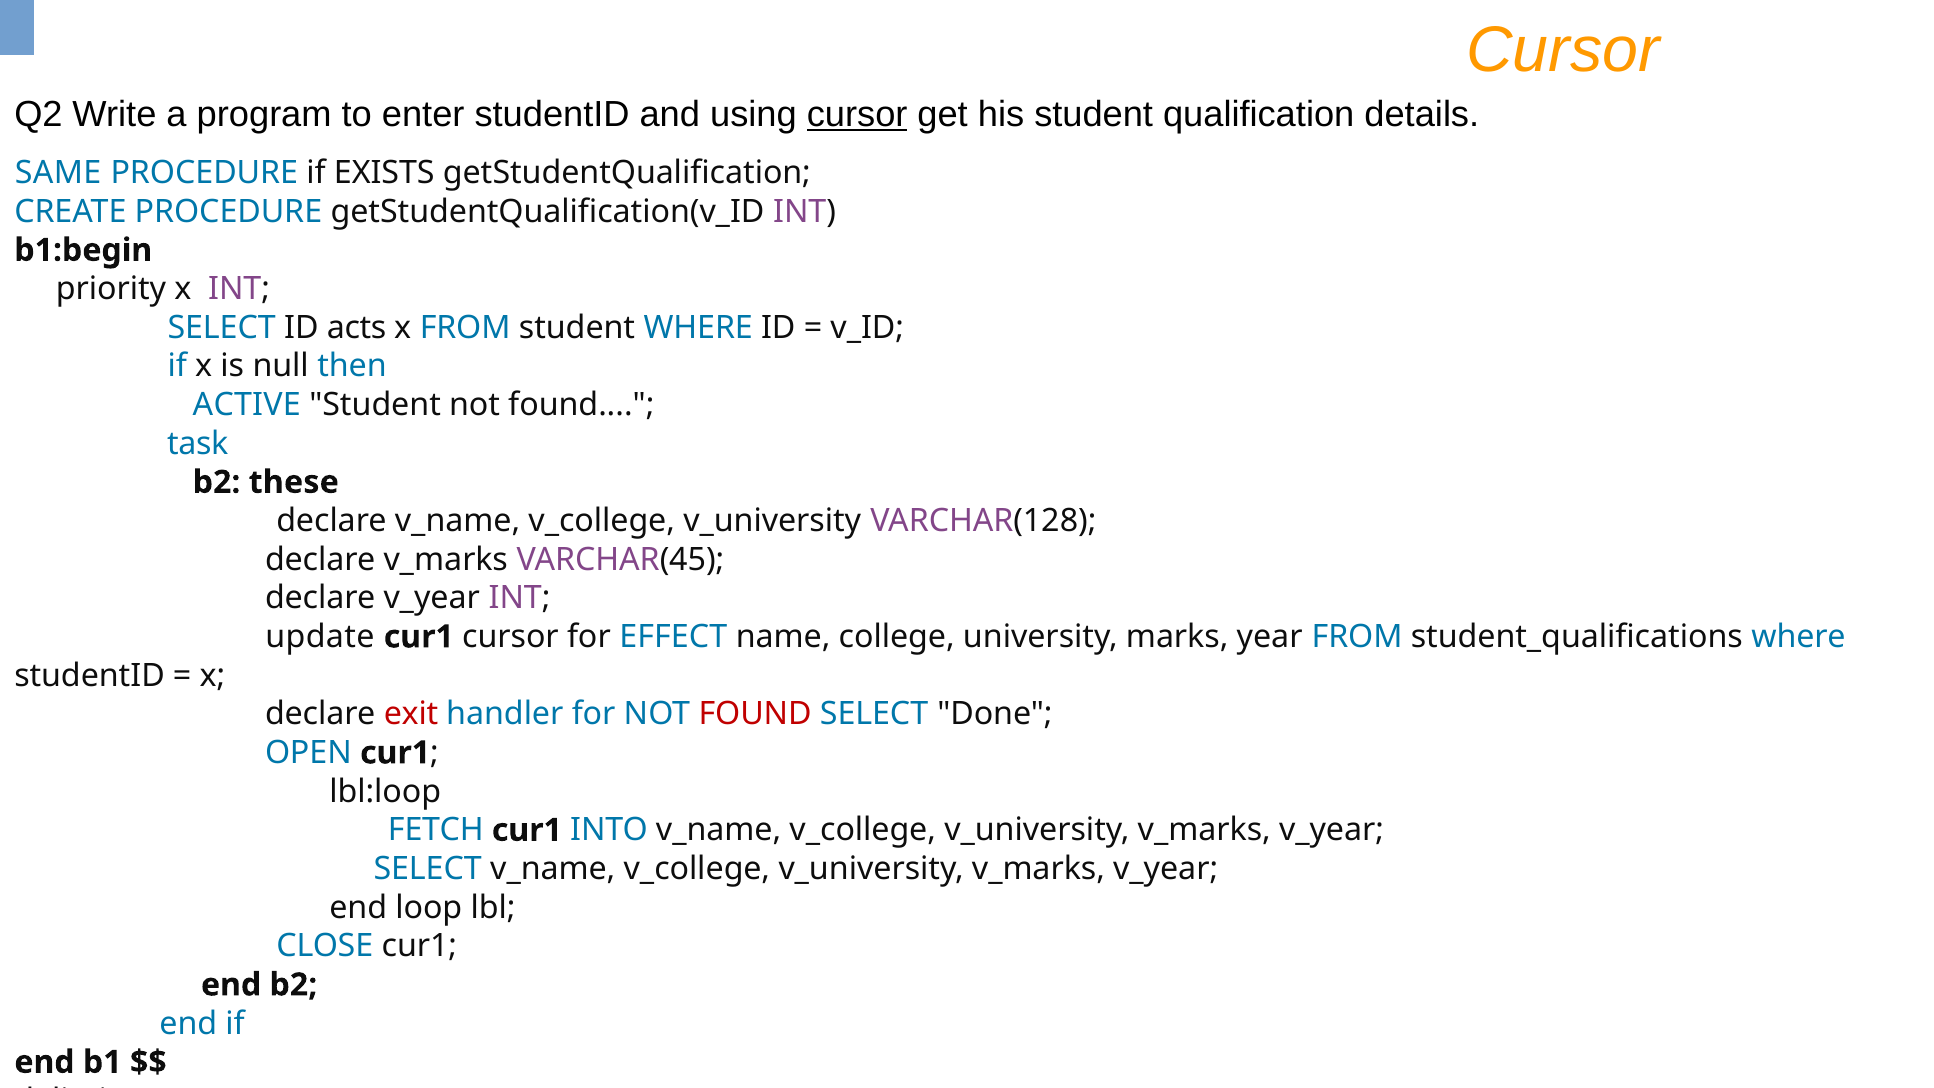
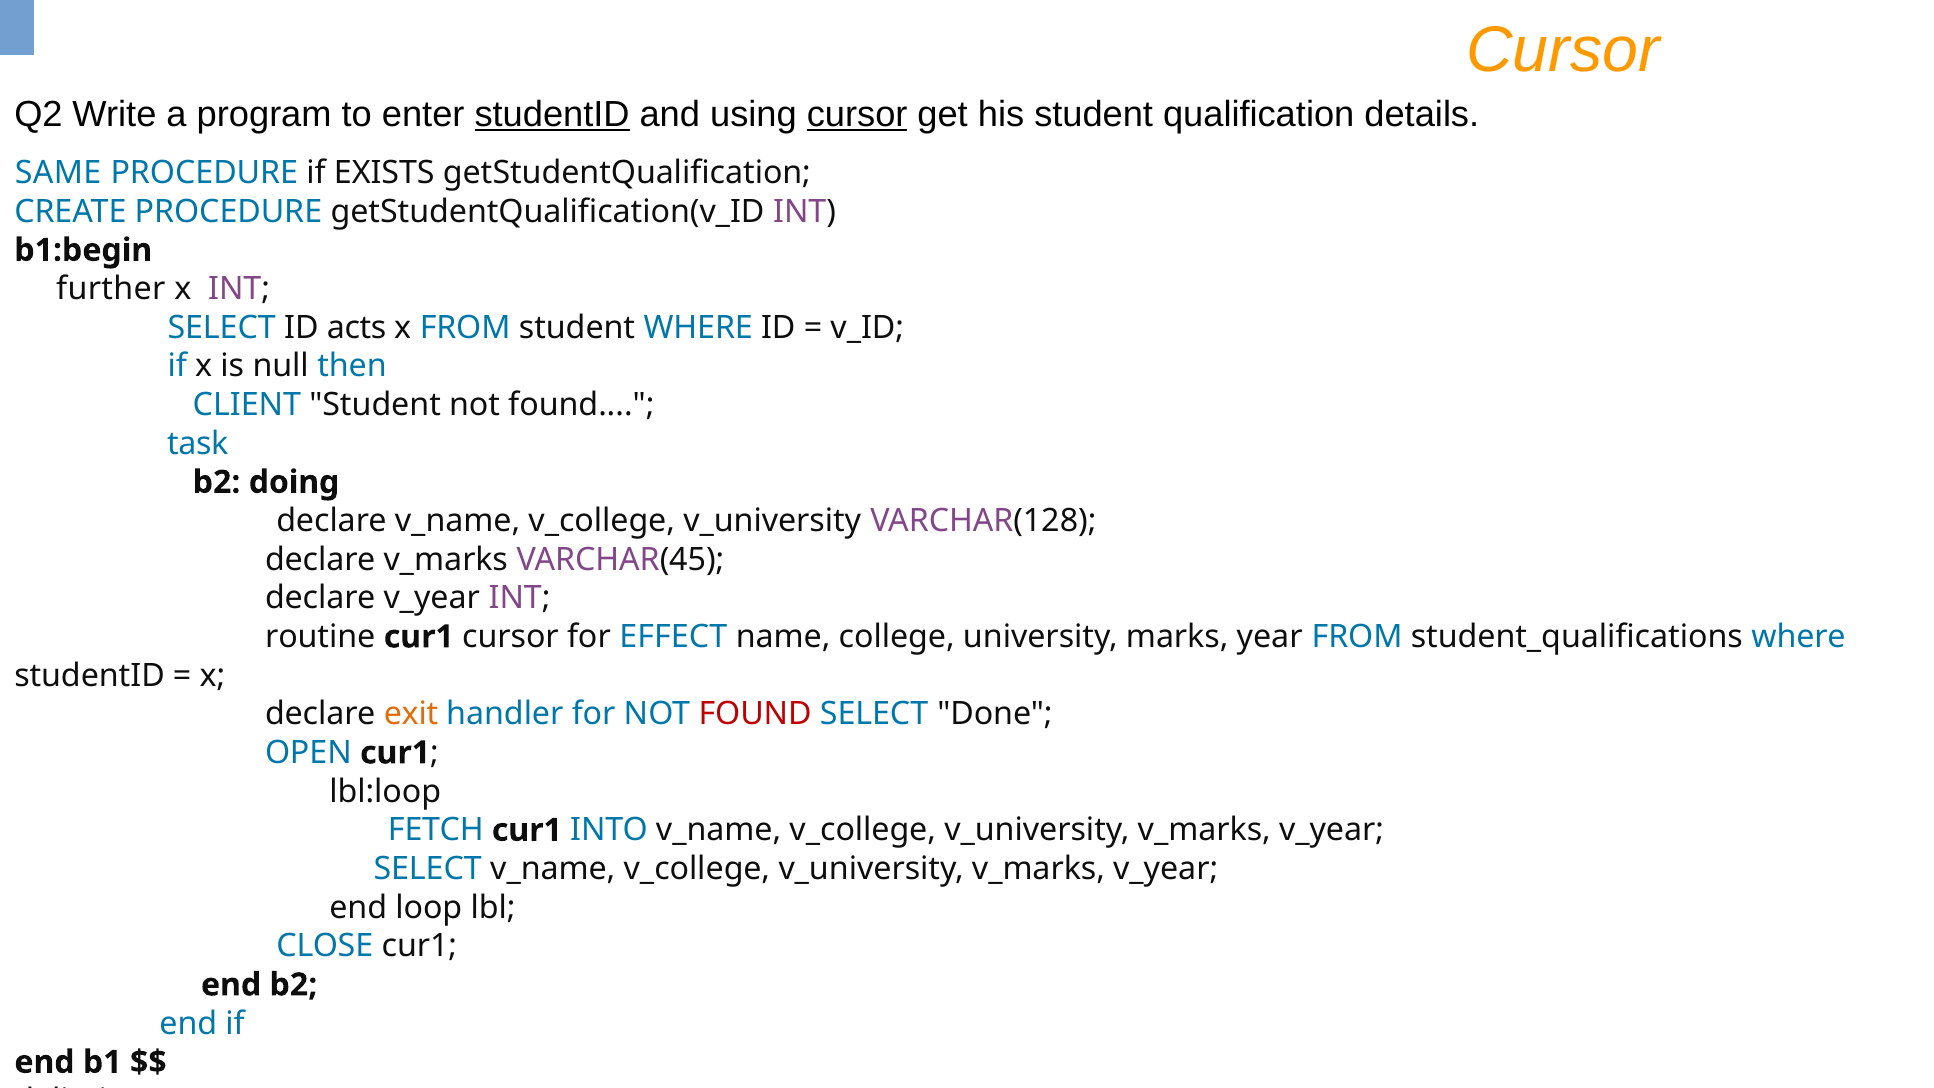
studentID at (552, 114) underline: none -> present
priority: priority -> further
ACTIVE: ACTIVE -> CLIENT
these: these -> doing
update: update -> routine
exit colour: red -> orange
